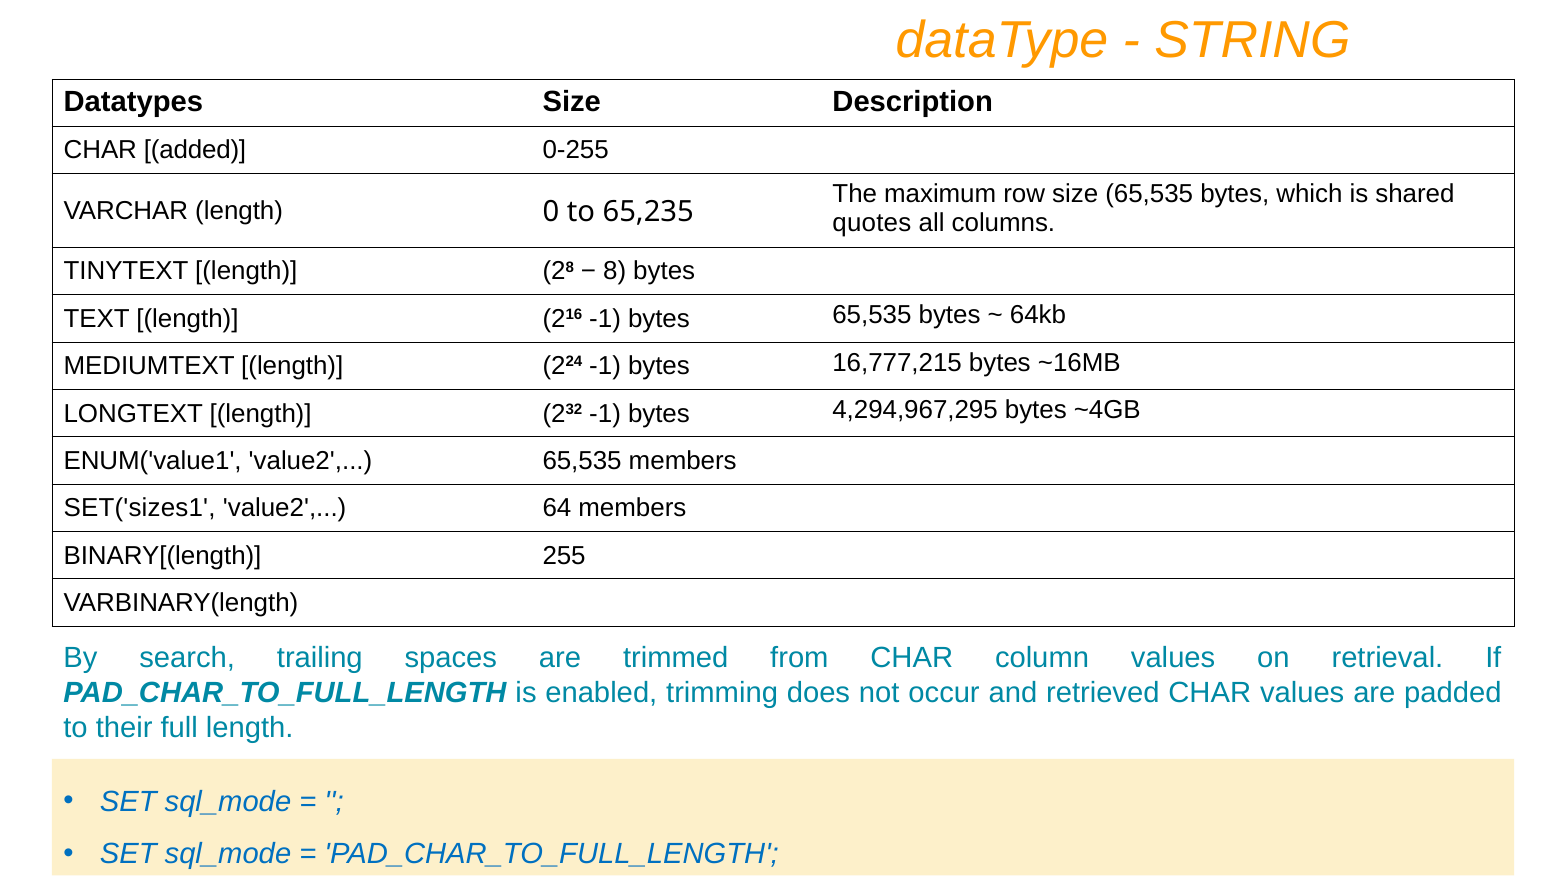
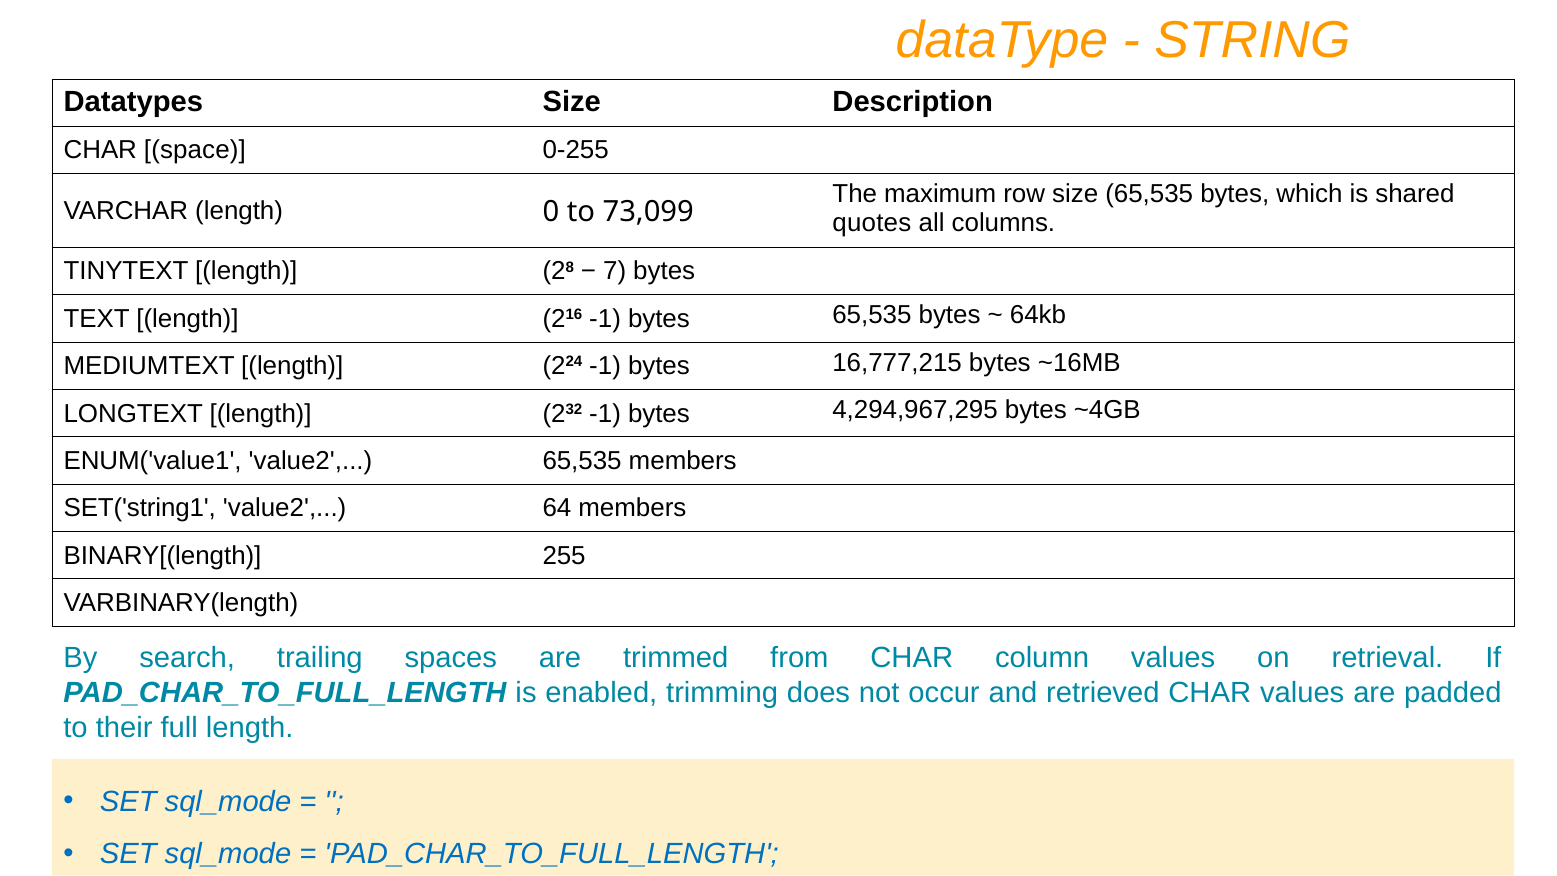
added: added -> space
65,235: 65,235 -> 73,099
8: 8 -> 7
SET('sizes1: SET('sizes1 -> SET('string1
